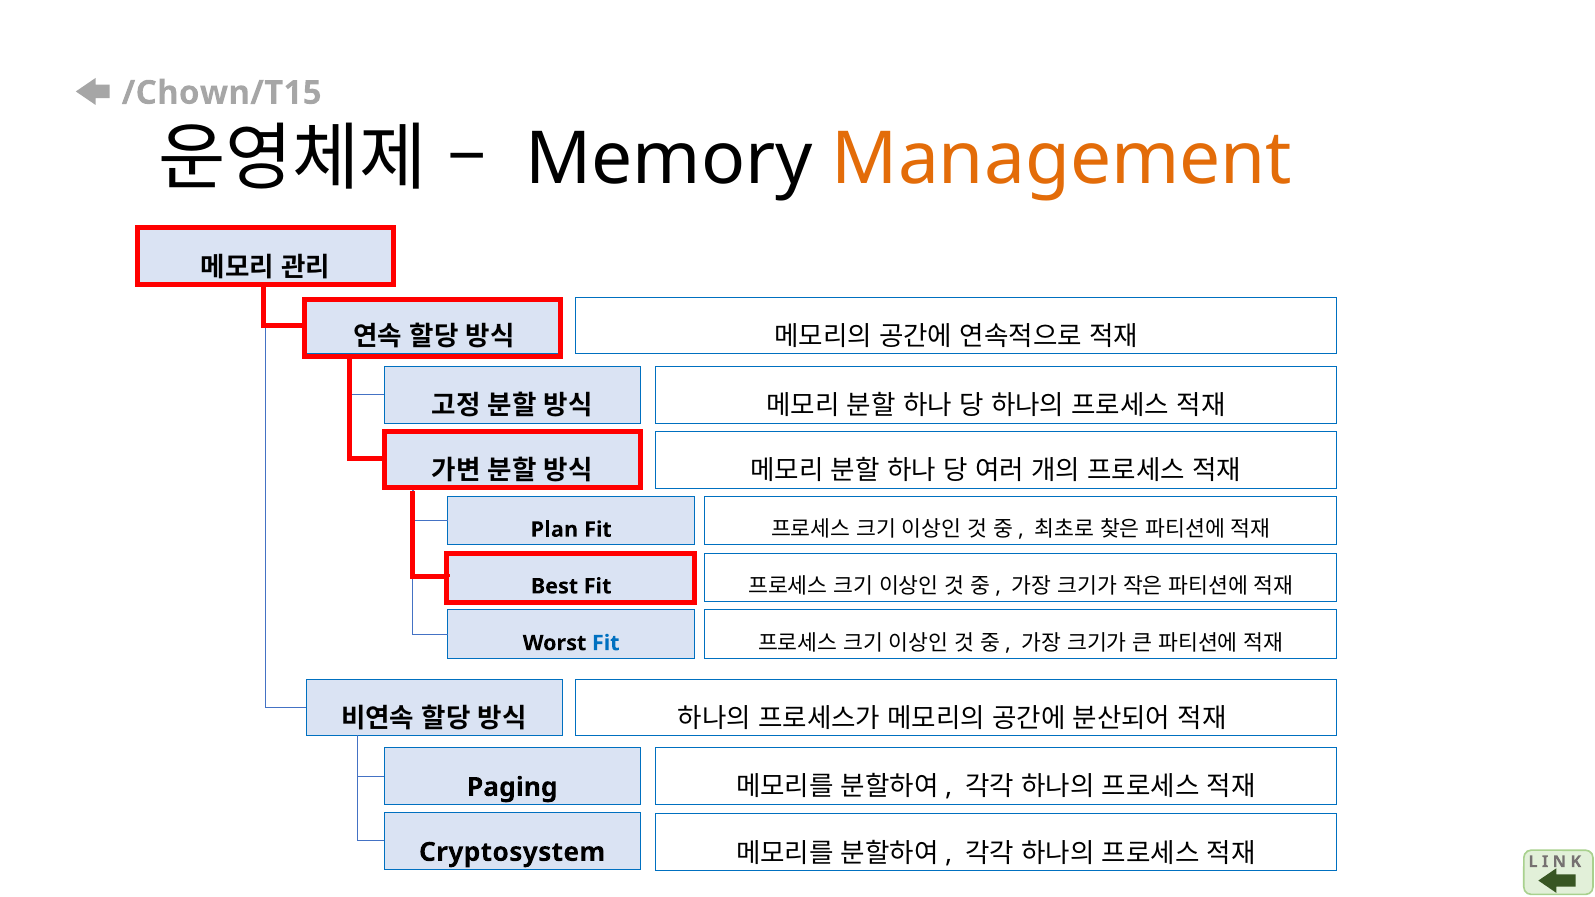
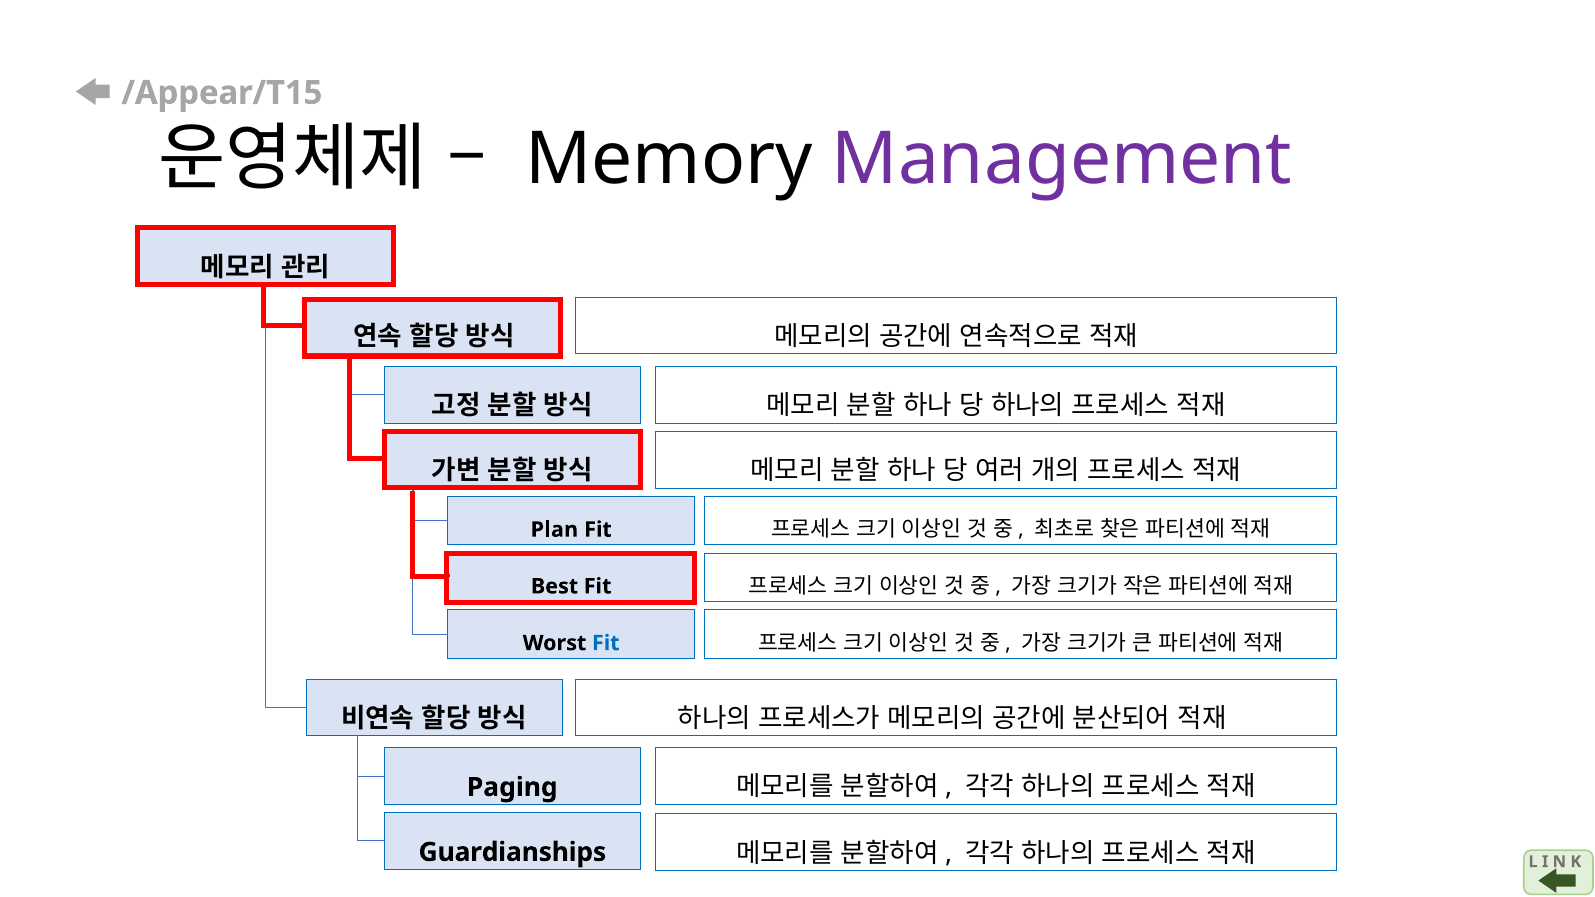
/Chown/T15: /Chown/T15 -> /Appear/T15
Management colour: orange -> purple
Cryptosystem: Cryptosystem -> Guardianships
